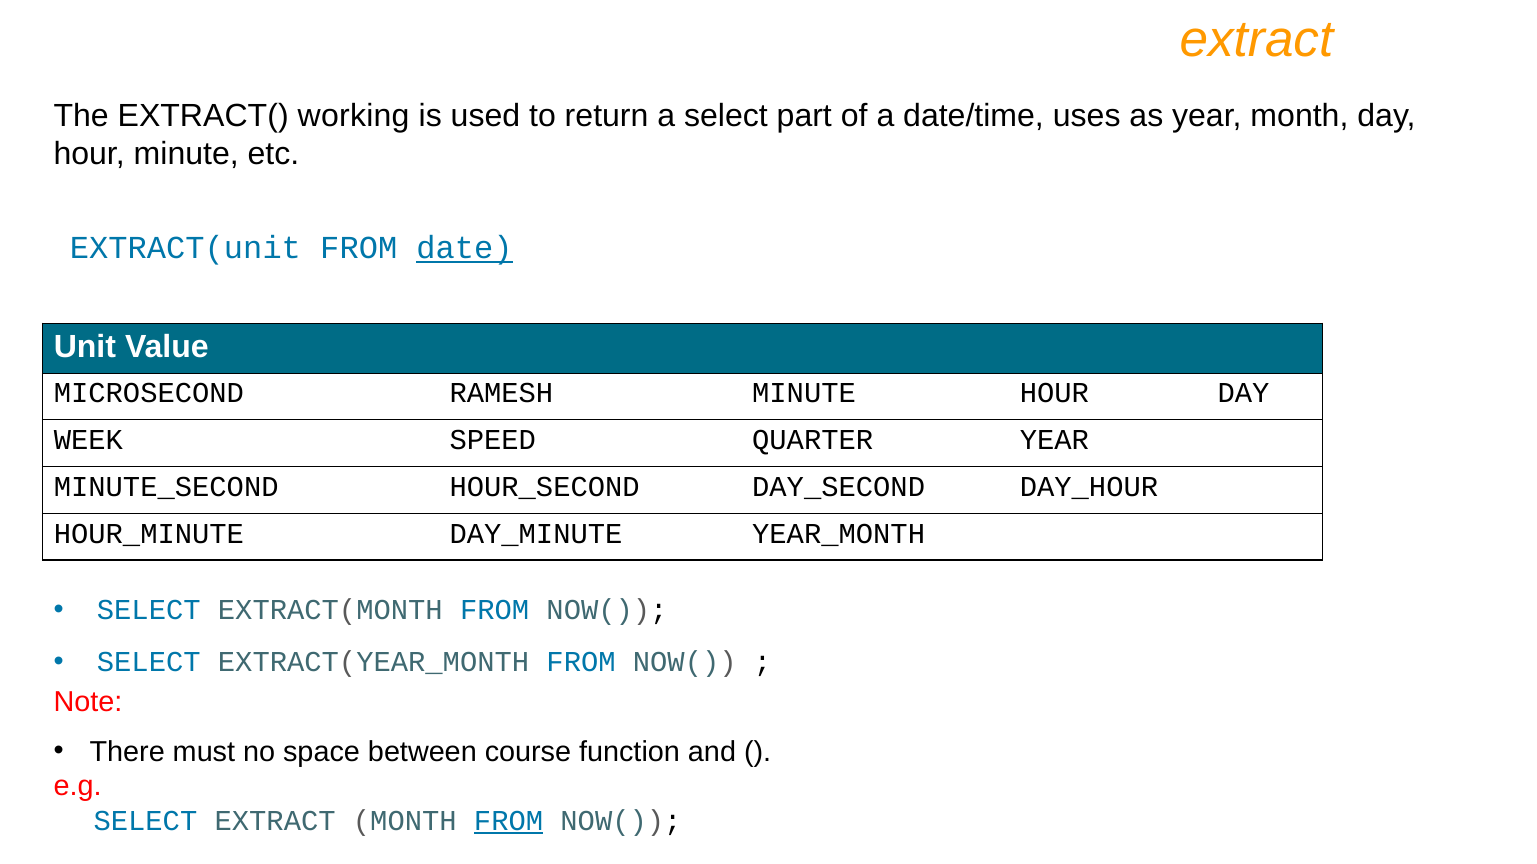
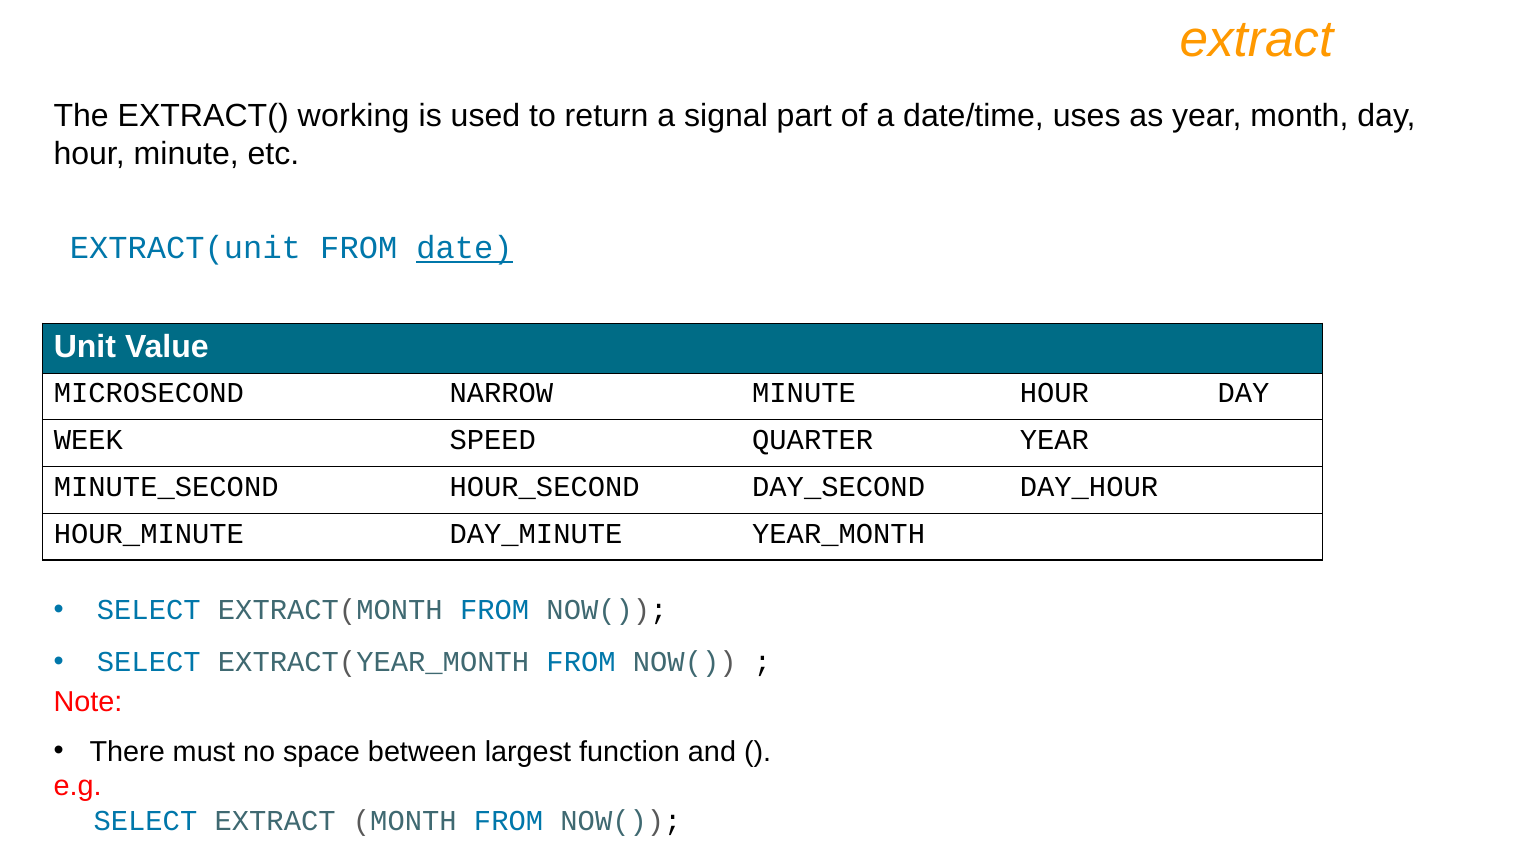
a select: select -> signal
RAMESH: RAMESH -> NARROW
course: course -> largest
FROM at (509, 821) underline: present -> none
